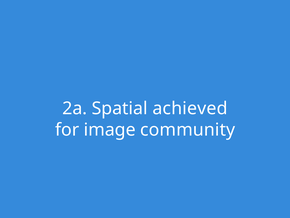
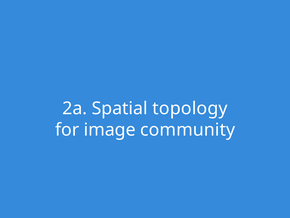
achieved: achieved -> topology
